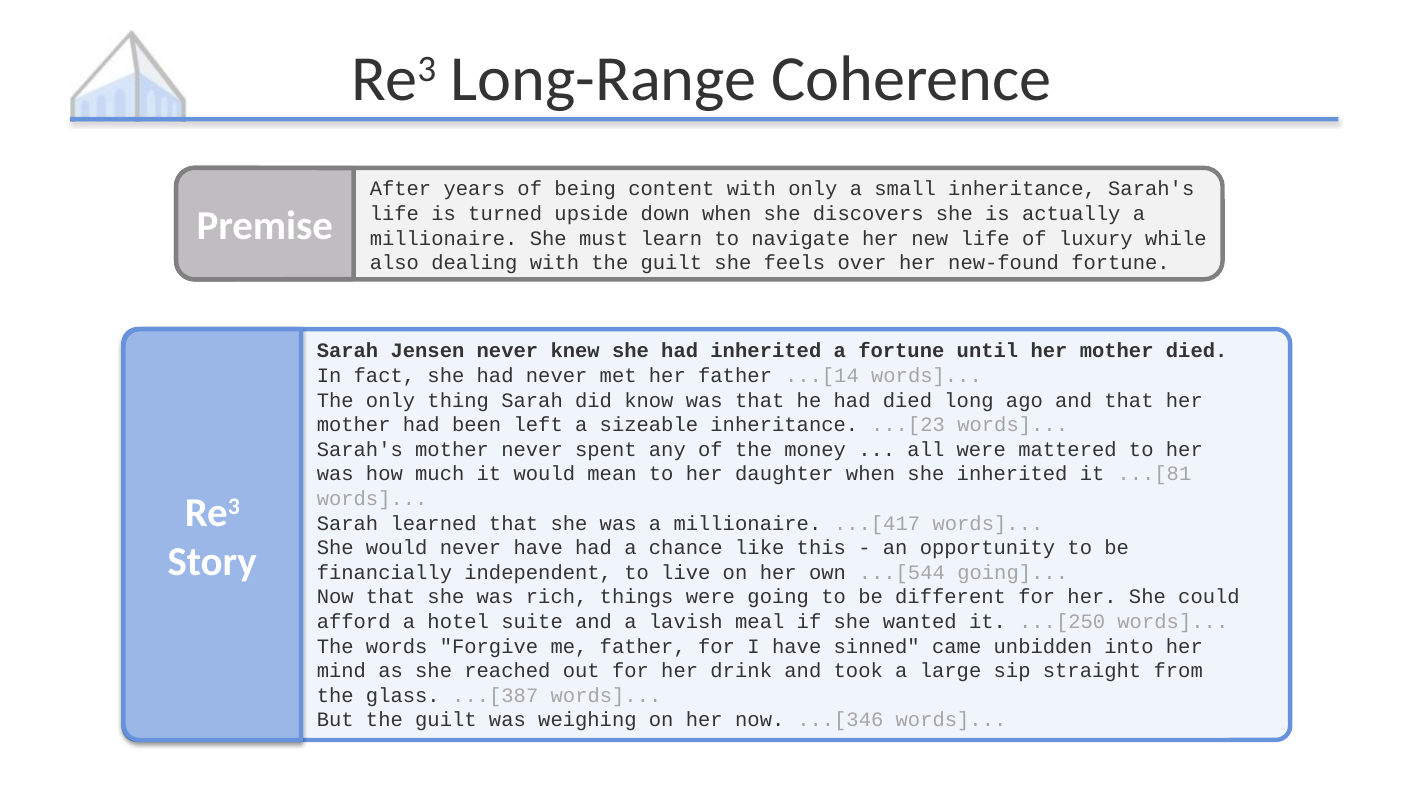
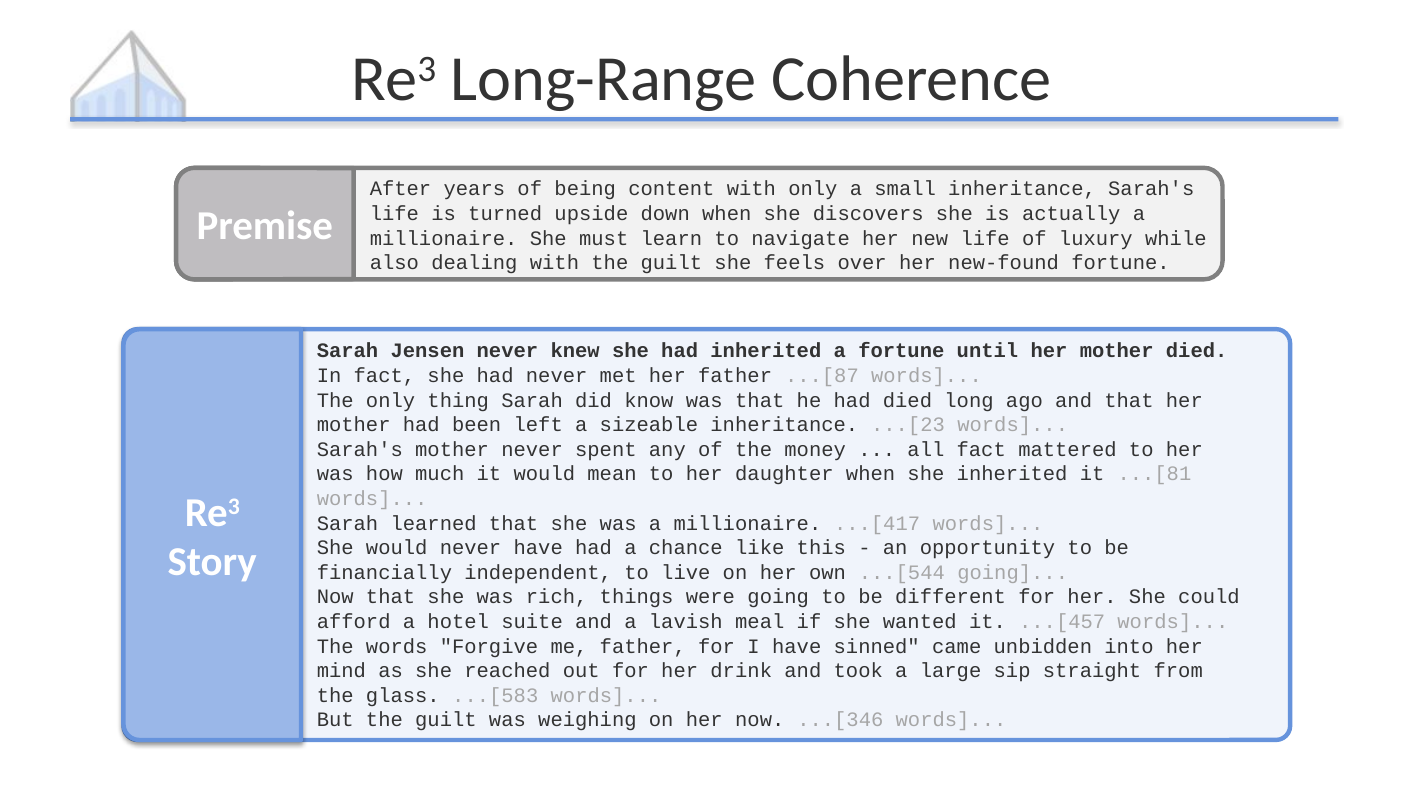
...[14: ...[14 -> ...[87
all were: were -> fact
...[250: ...[250 -> ...[457
...[387: ...[387 -> ...[583
